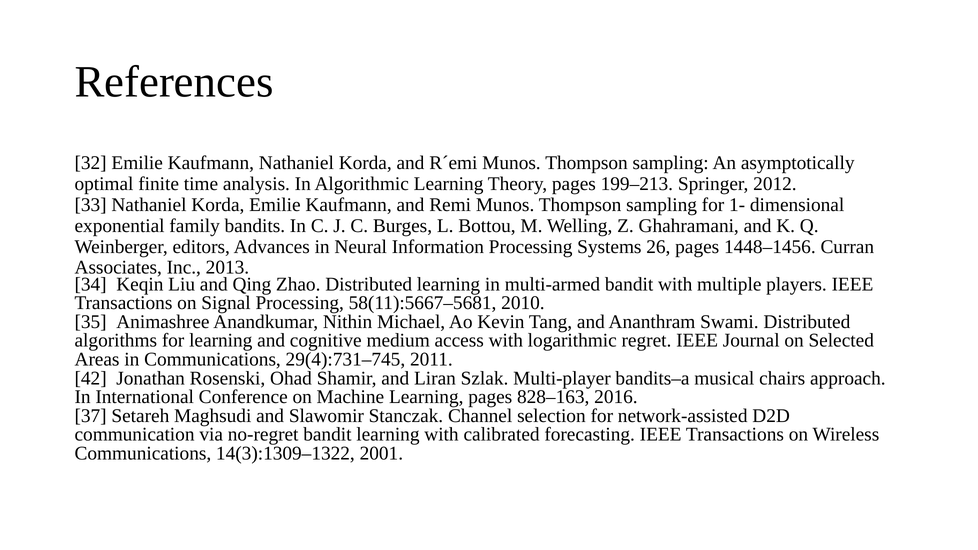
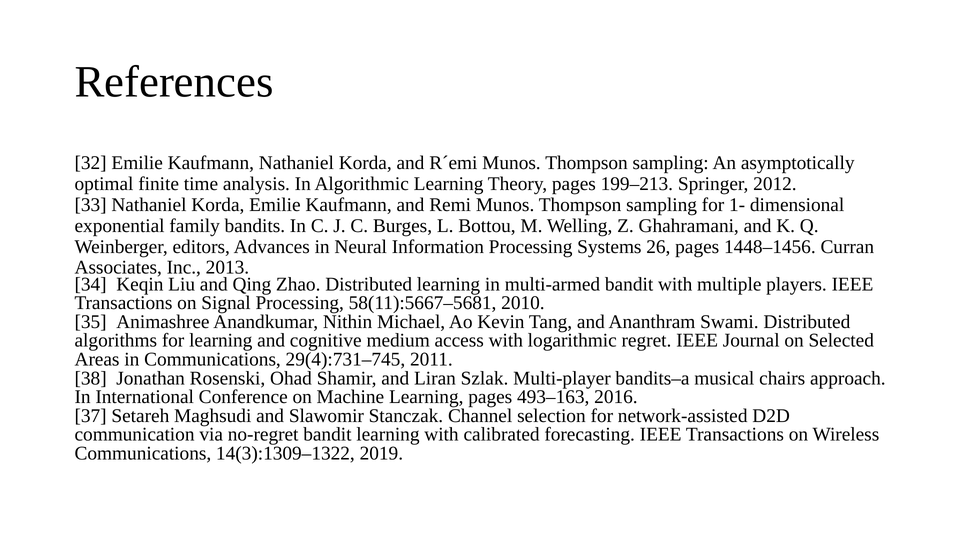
42: 42 -> 38
828–163: 828–163 -> 493–163
2001: 2001 -> 2019
